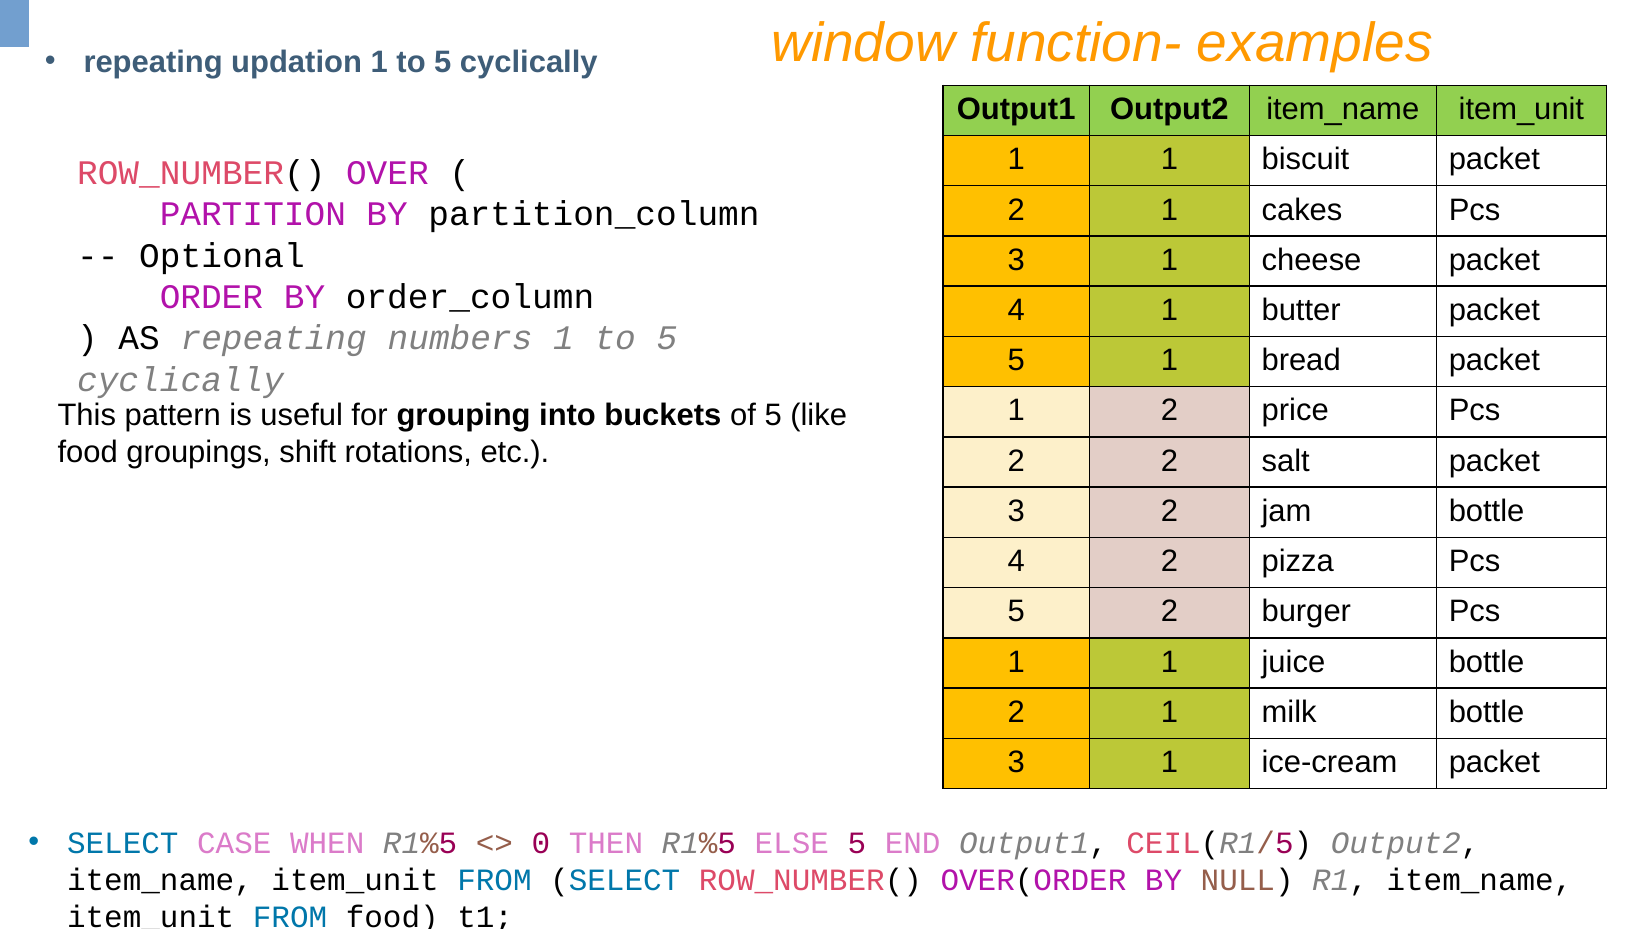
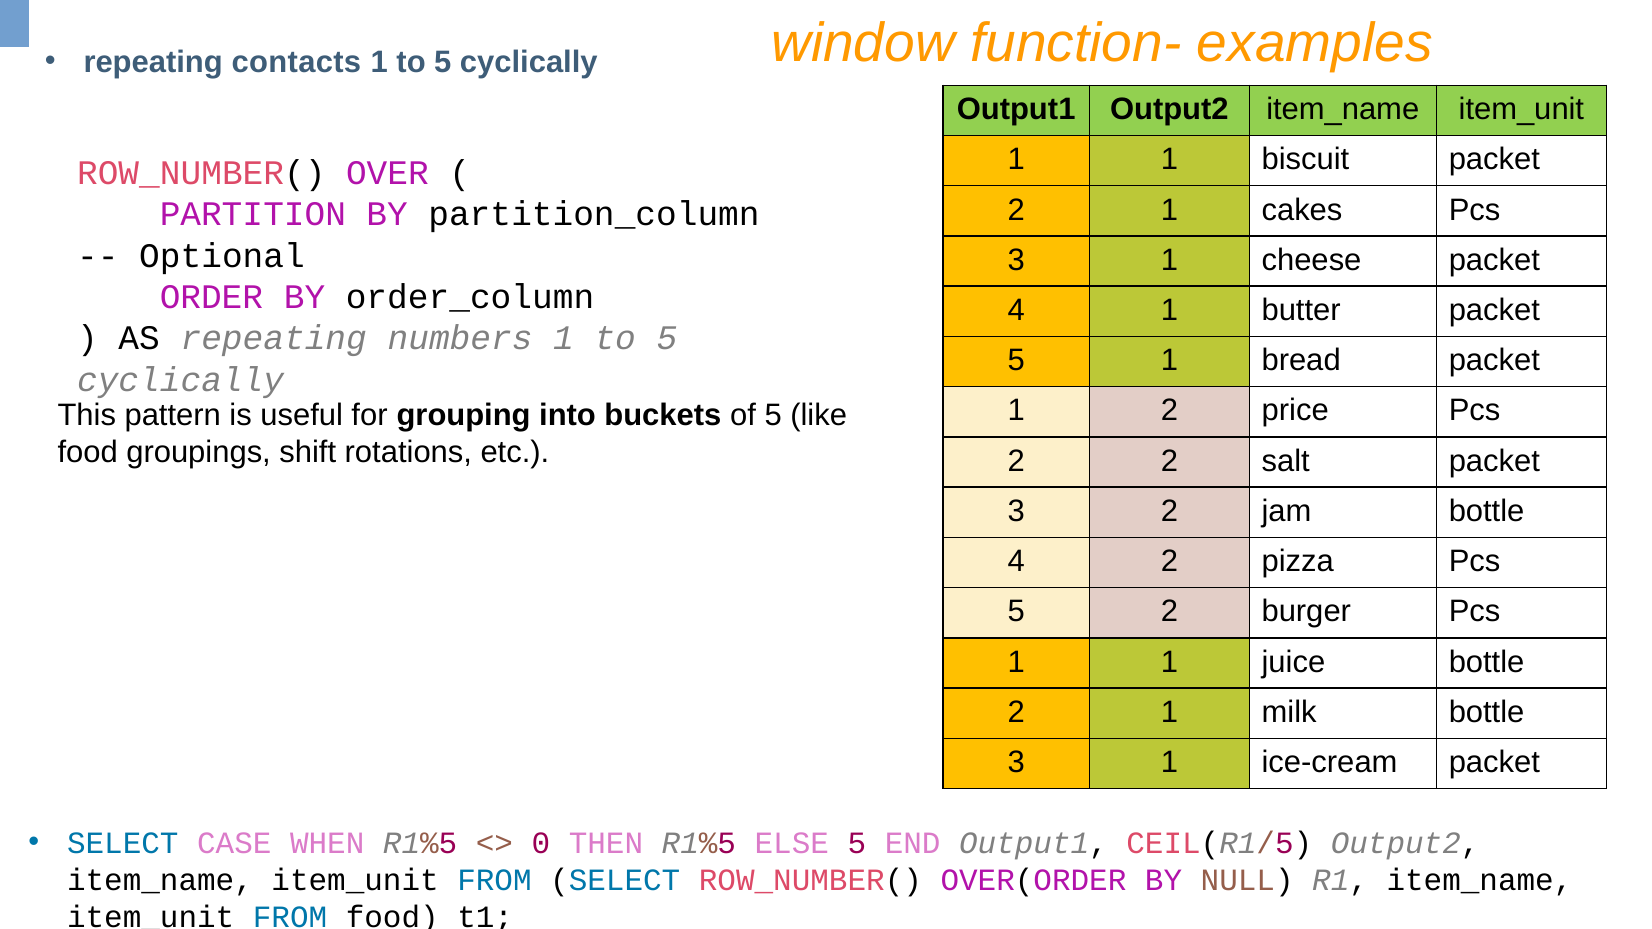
updation: updation -> contacts
